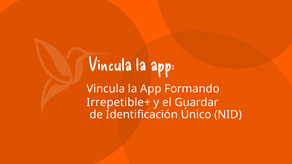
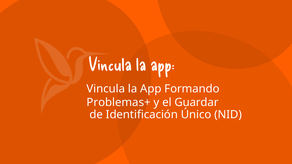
Irrepetible+: Irrepetible+ -> Problemas+
